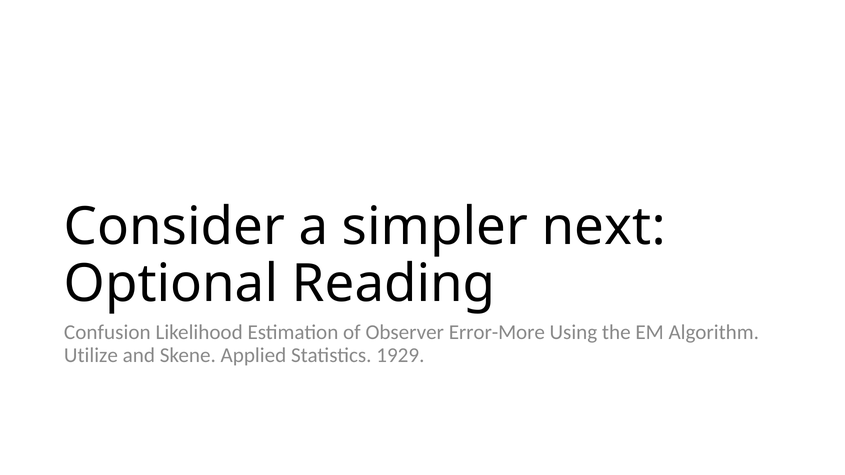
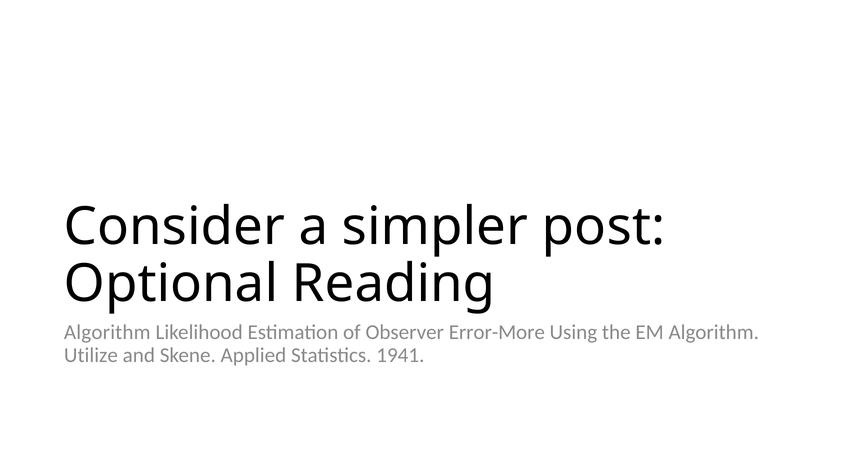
next: next -> post
Confusion at (107, 333): Confusion -> Algorithm
1929: 1929 -> 1941
